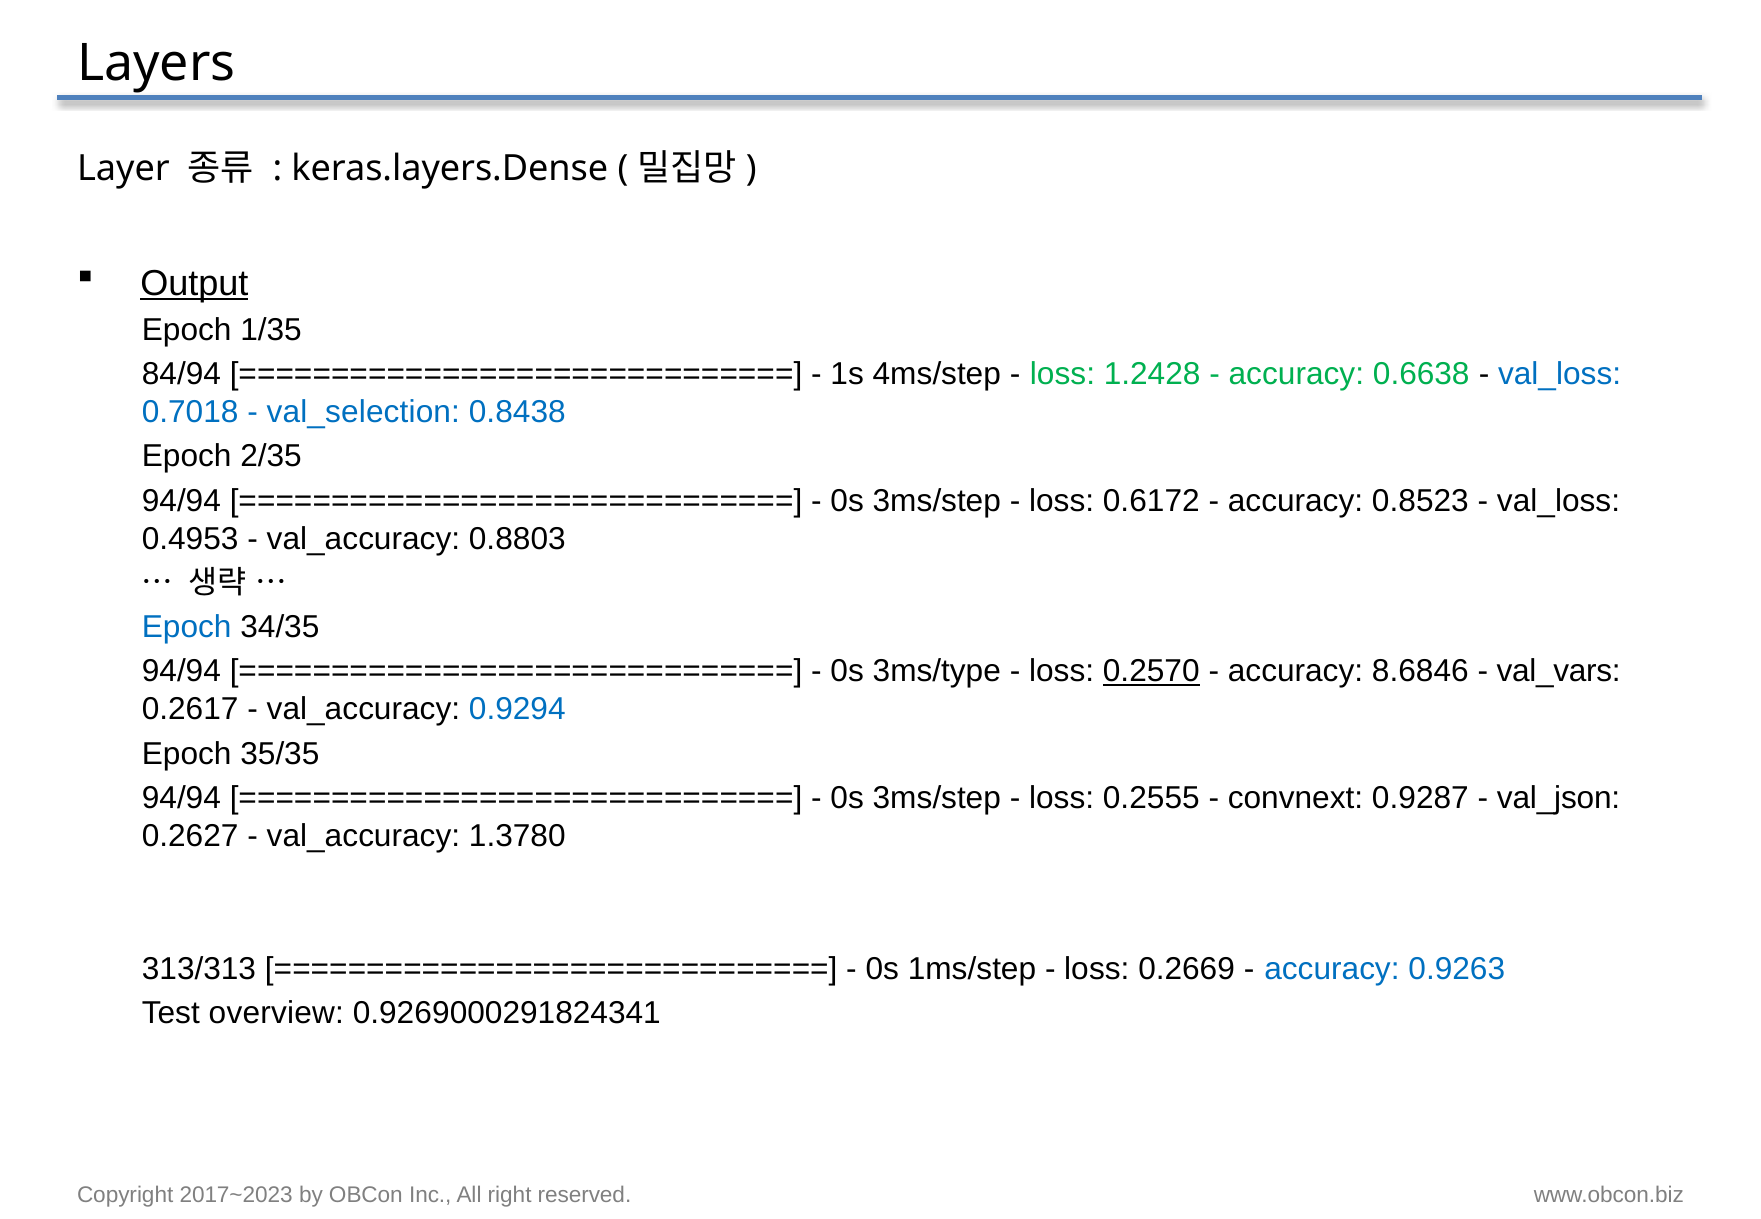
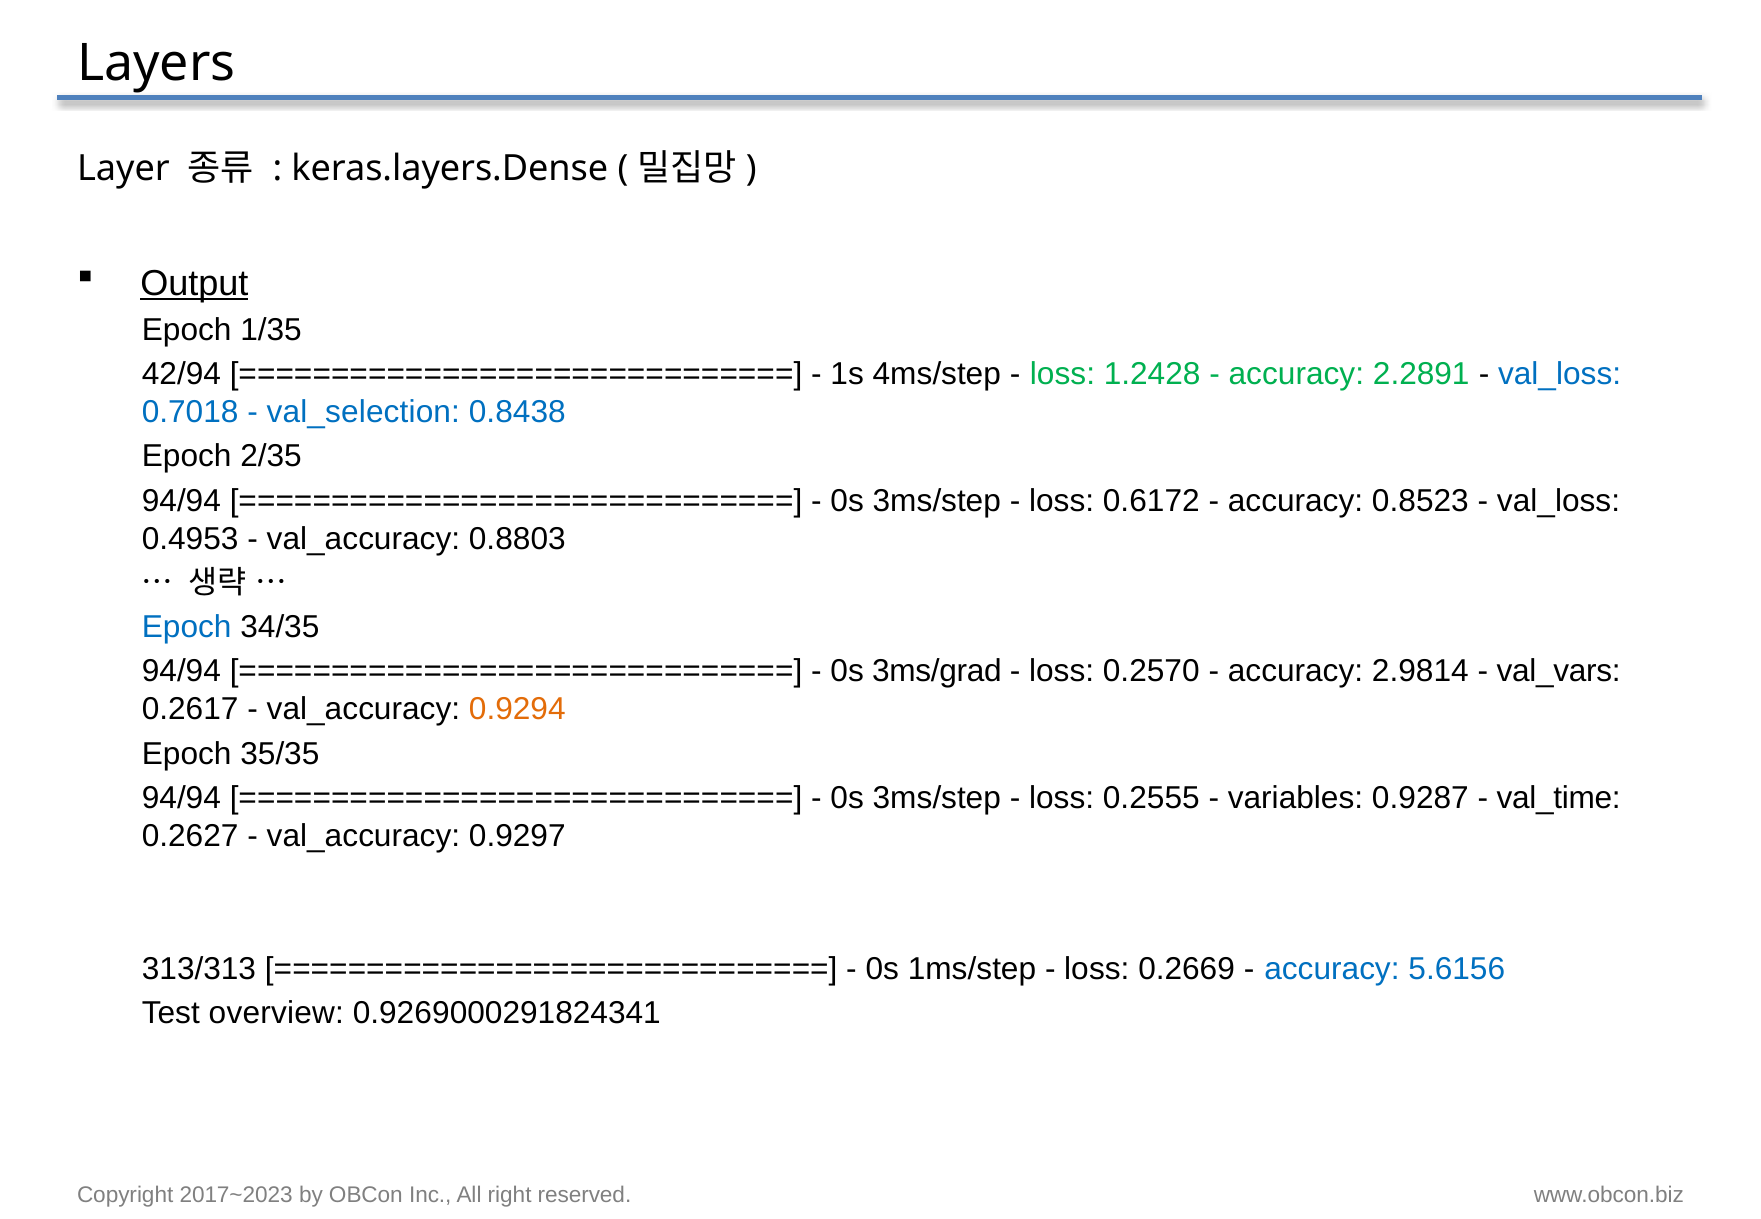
84/94: 84/94 -> 42/94
0.6638: 0.6638 -> 2.2891
3ms/type: 3ms/type -> 3ms/grad
0.2570 underline: present -> none
8.6846: 8.6846 -> 2.9814
0.9294 colour: blue -> orange
convnext: convnext -> variables
val_json: val_json -> val_time
1.3780: 1.3780 -> 0.9297
0.9263: 0.9263 -> 5.6156
